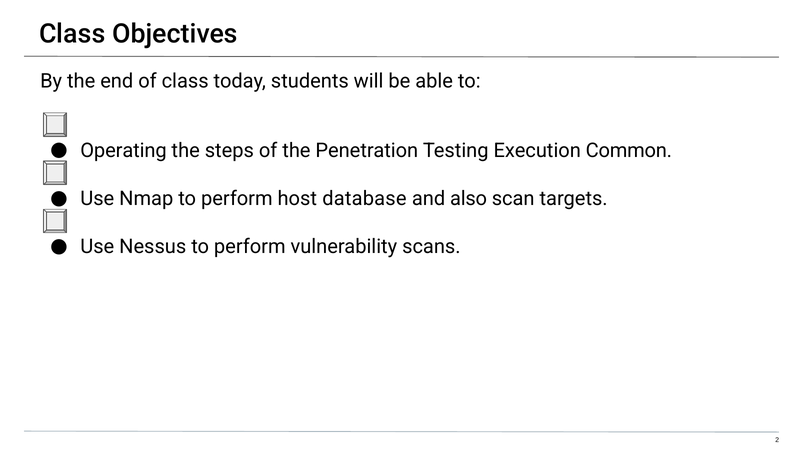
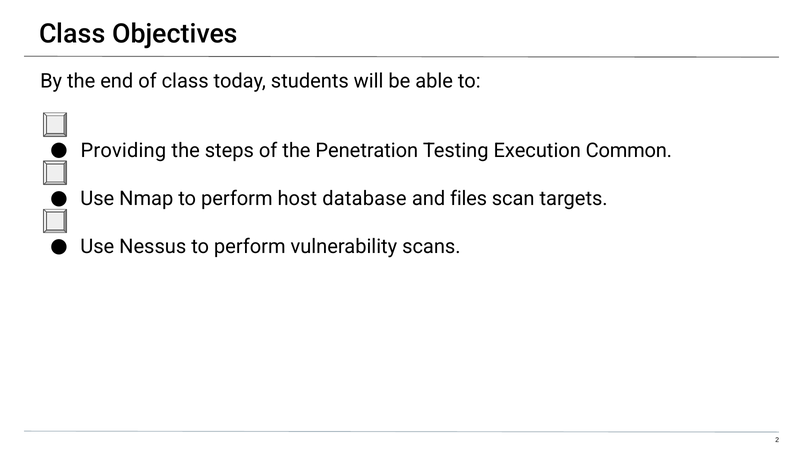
Operating: Operating -> Providing
also: also -> files
